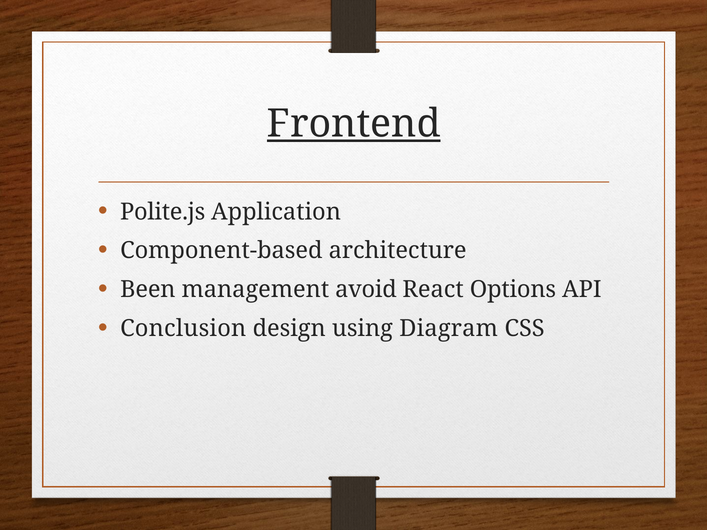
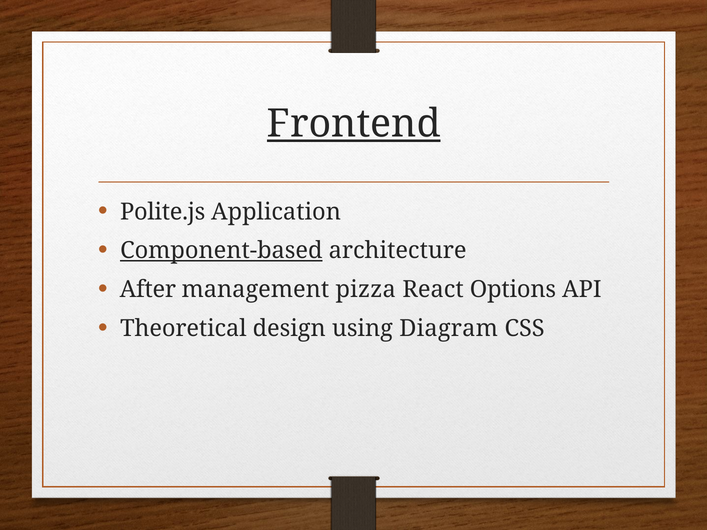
Component-based underline: none -> present
Been: Been -> After
avoid: avoid -> pizza
Conclusion: Conclusion -> Theoretical
